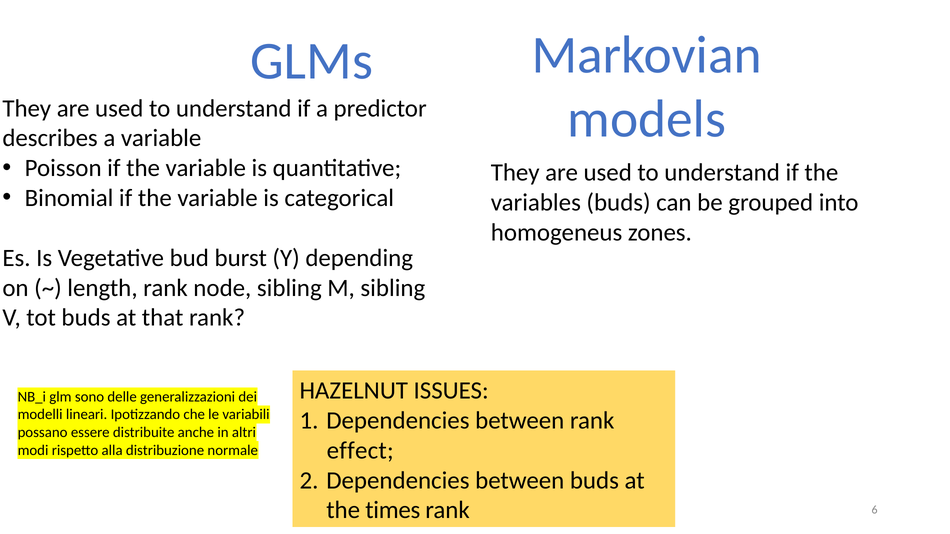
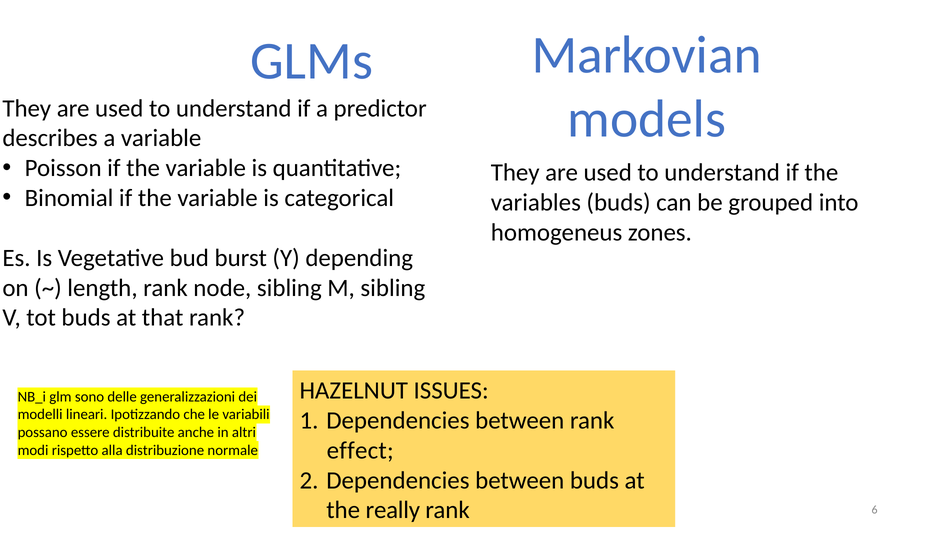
times: times -> really
